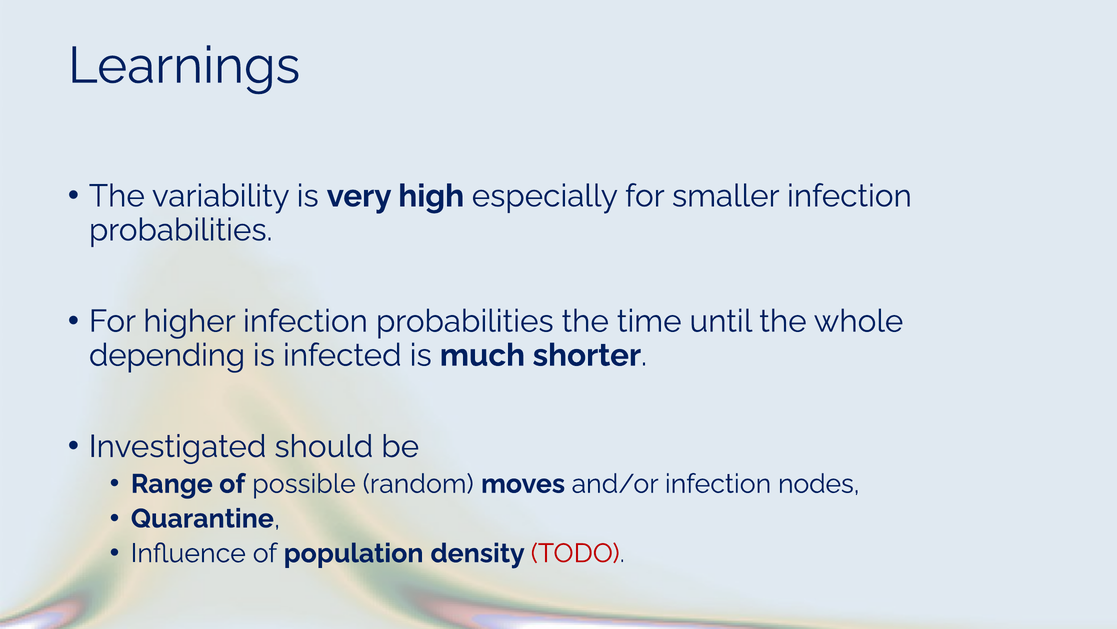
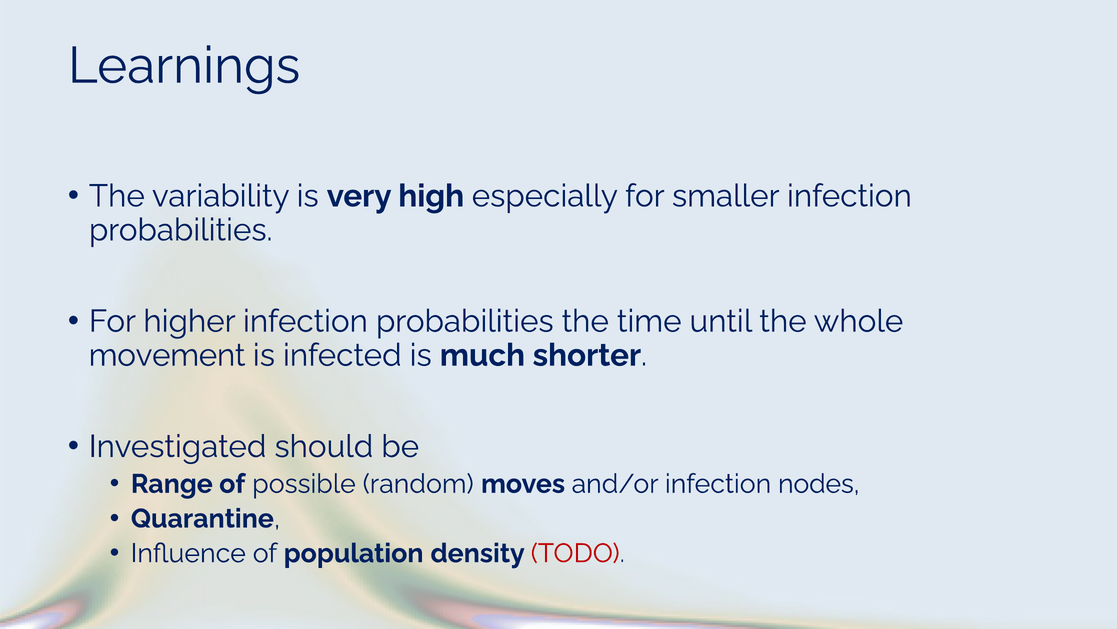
depending: depending -> movement
